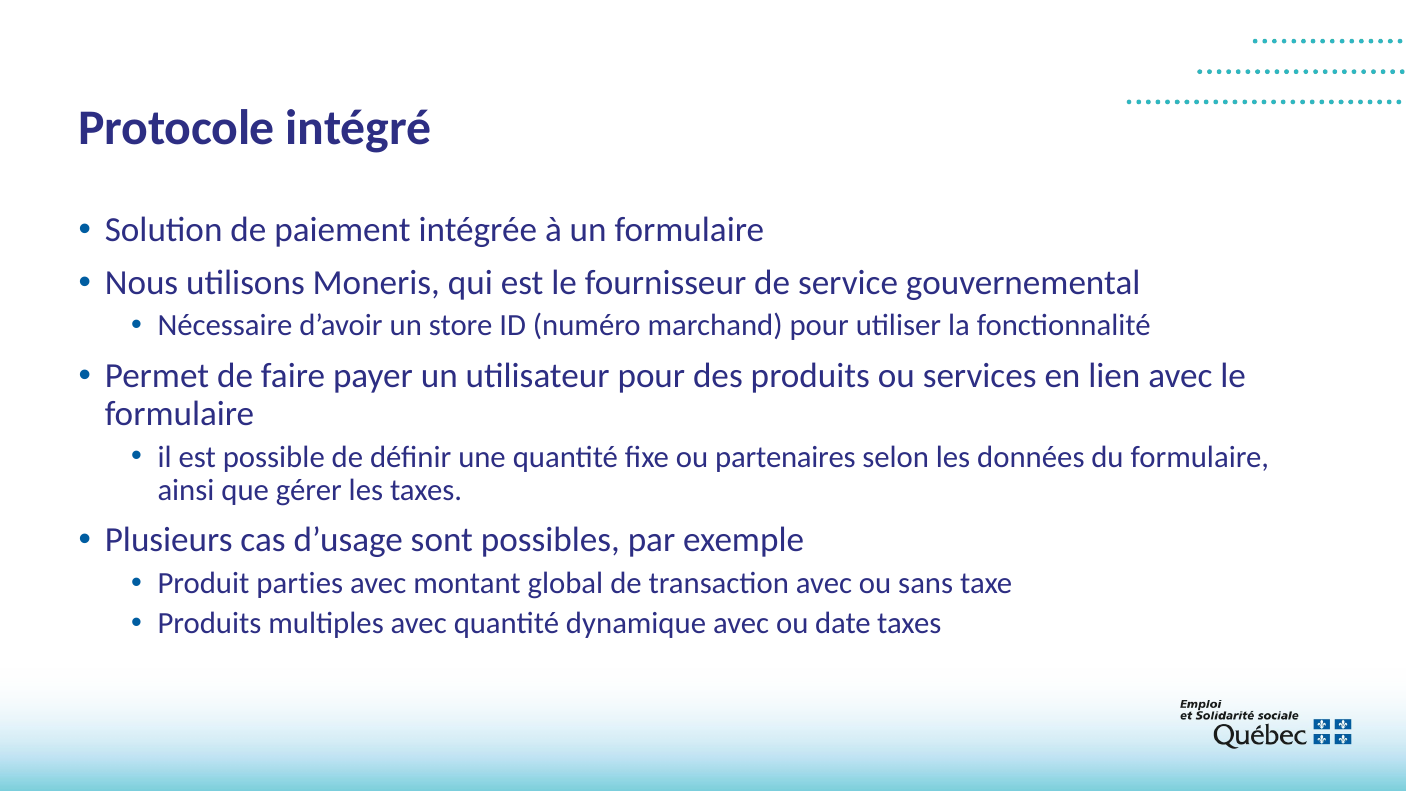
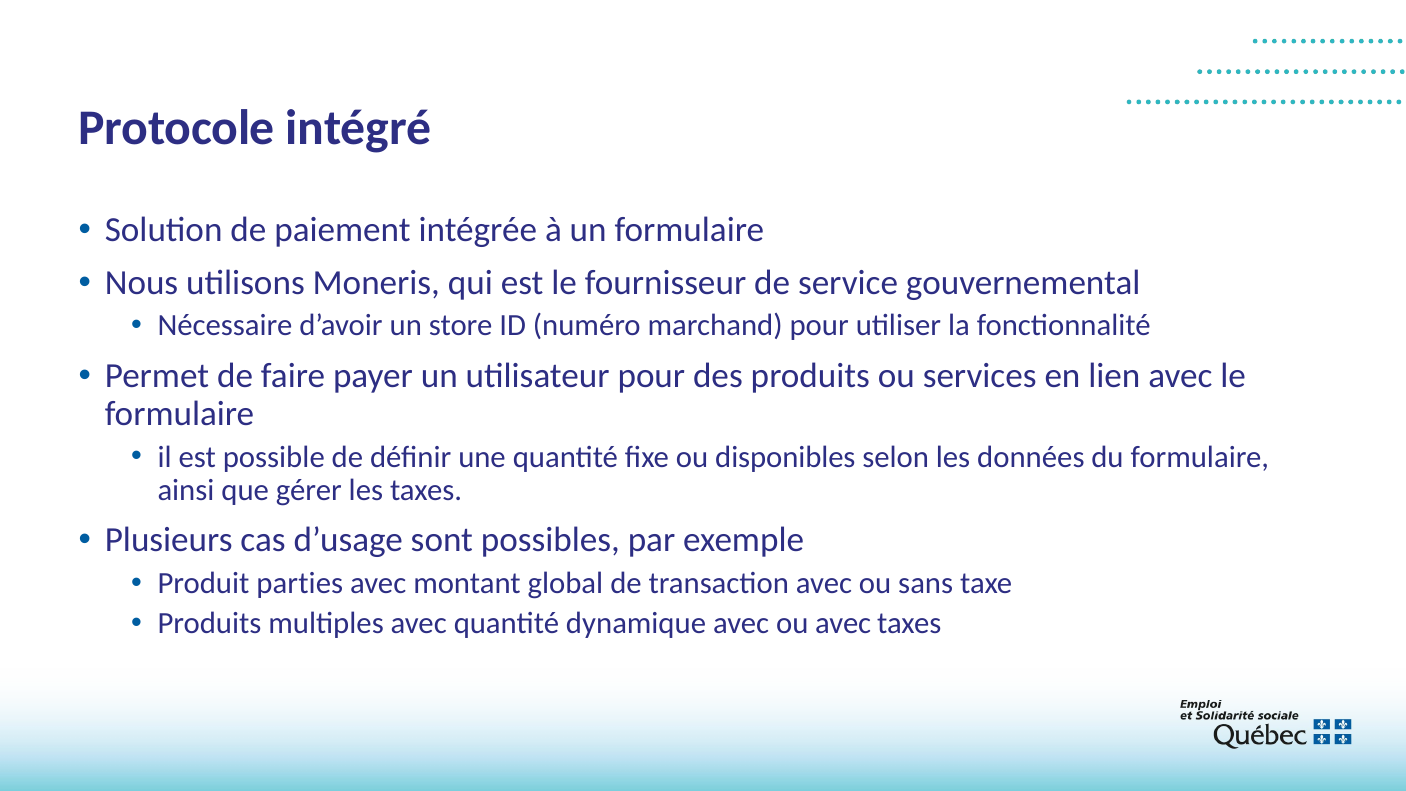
partenaires: partenaires -> disponibles
ou date: date -> avec
